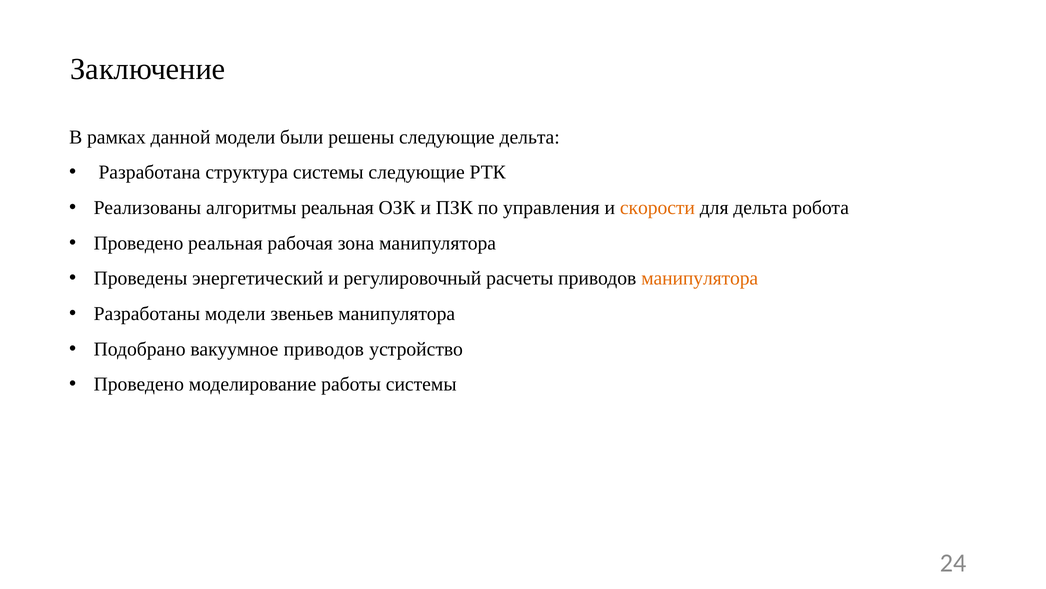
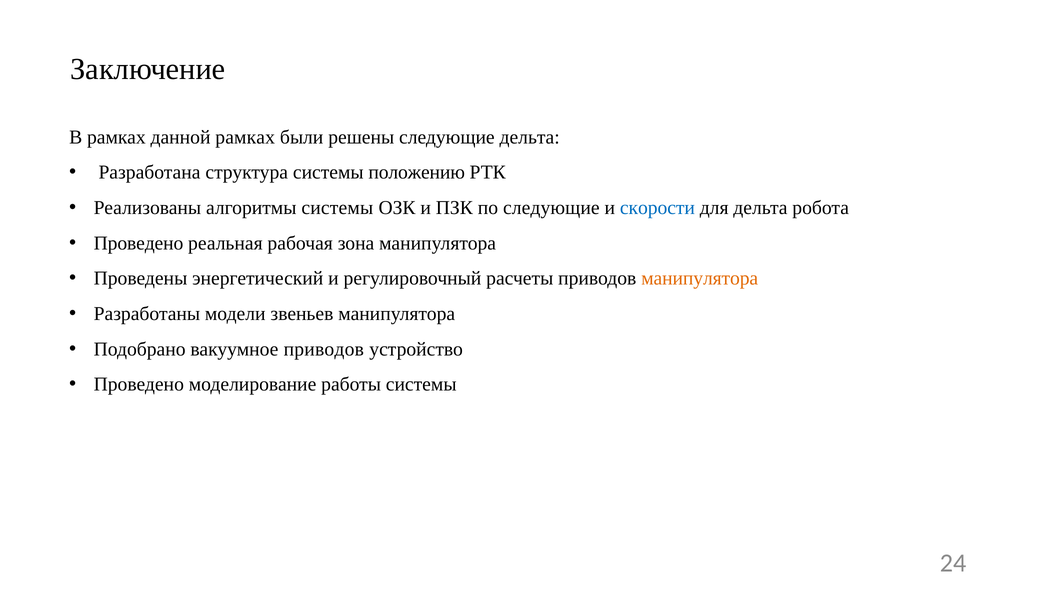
данной модели: модели -> рамках
системы следующие: следующие -> положению
алгоритмы реальная: реальная -> системы
по управления: управления -> следующие
скорости colour: orange -> blue
